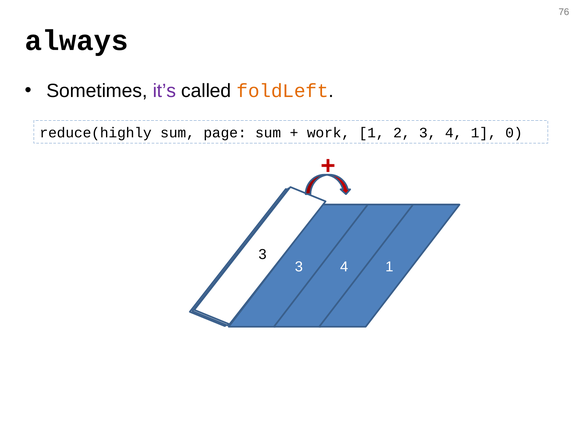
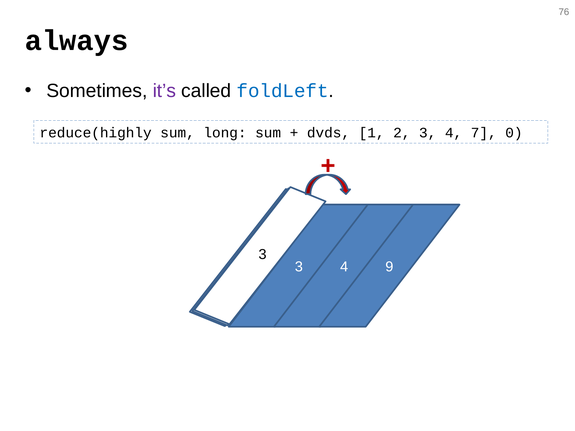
foldLeft colour: orange -> blue
page: page -> long
work: work -> dvds
2 3 4 1: 1 -> 7
1 at (389, 267): 1 -> 9
